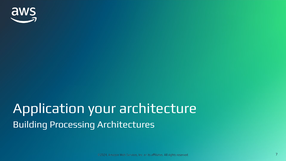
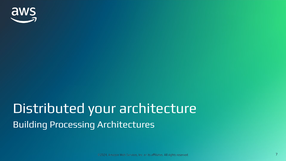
Application: Application -> Distributed
